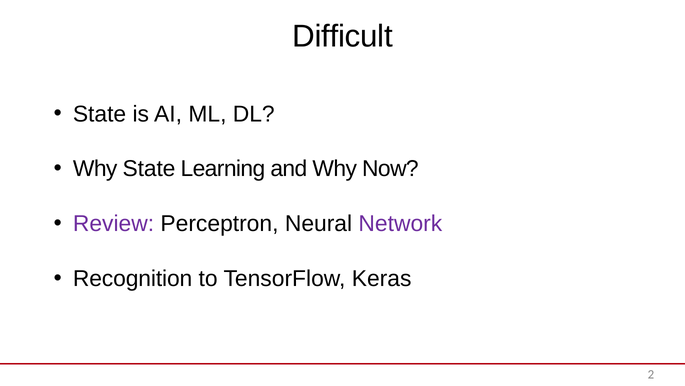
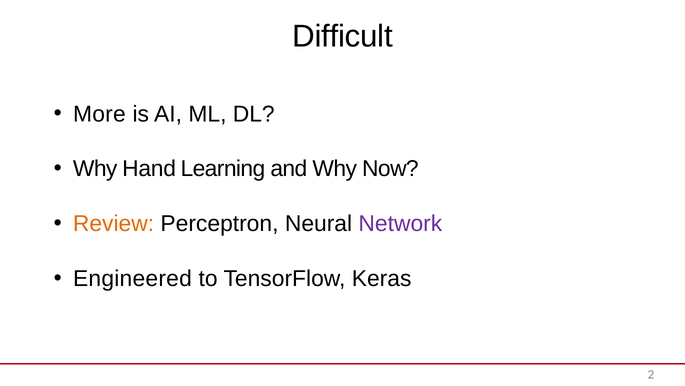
State at (100, 114): State -> More
Why State: State -> Hand
Review colour: purple -> orange
Recognition: Recognition -> Engineered
